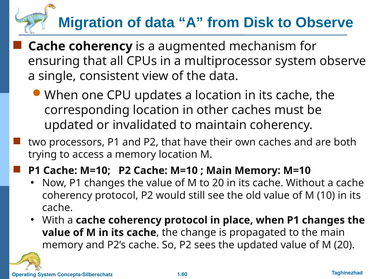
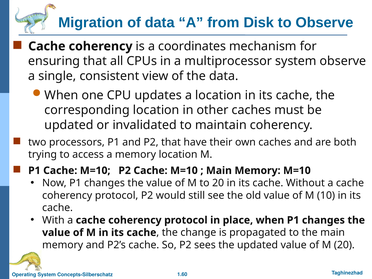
augmented: augmented -> coordinates
